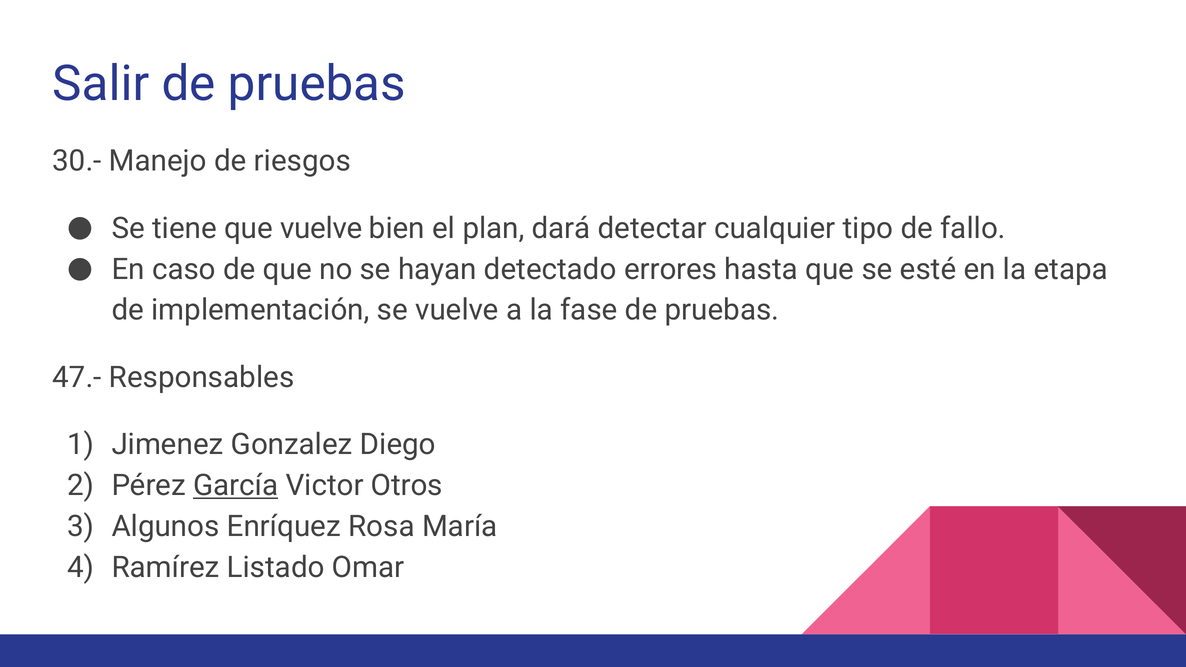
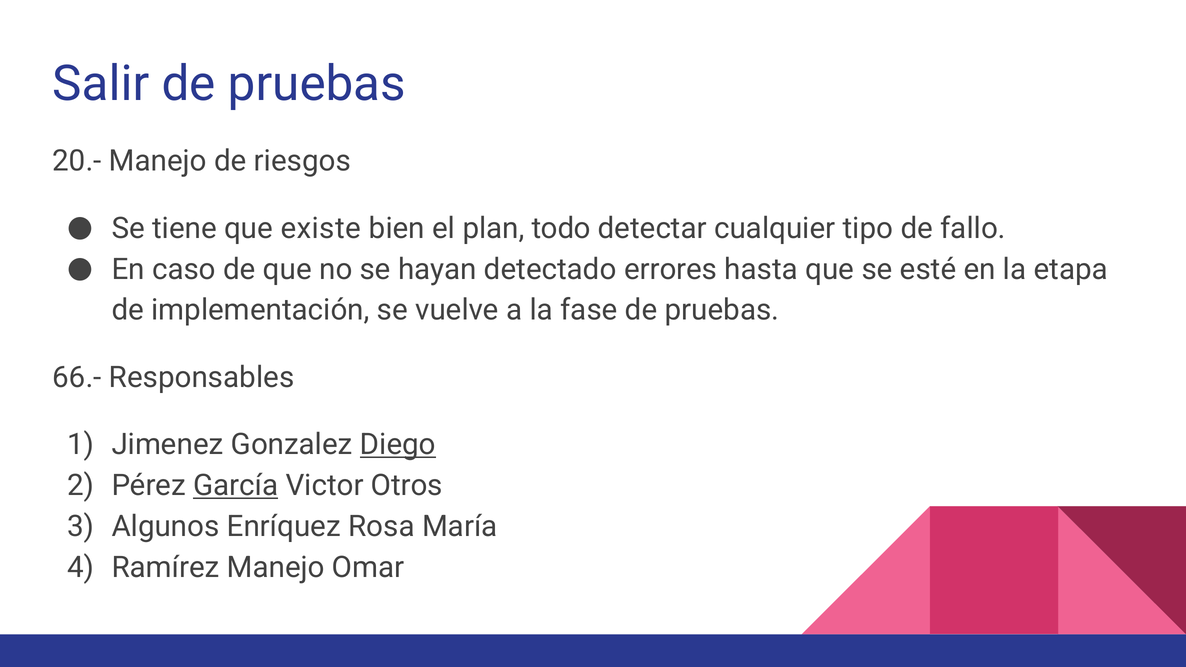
30.-: 30.- -> 20.-
que vuelve: vuelve -> existe
dará: dará -> todo
47.-: 47.- -> 66.-
Diego underline: none -> present
Ramírez Listado: Listado -> Manejo
